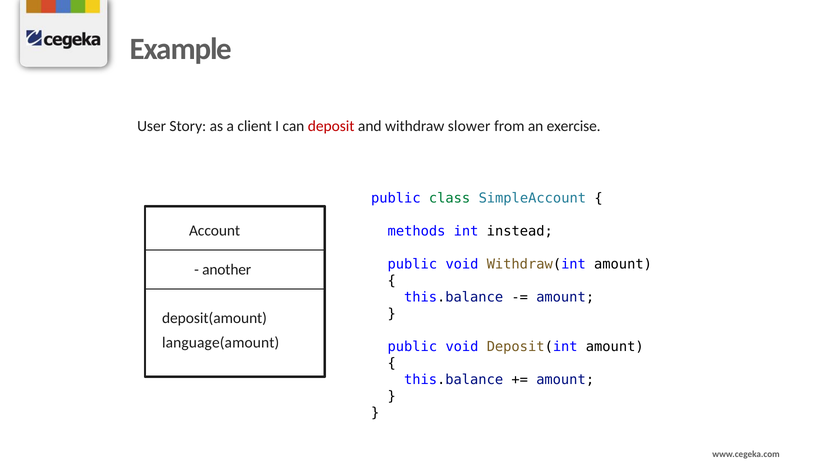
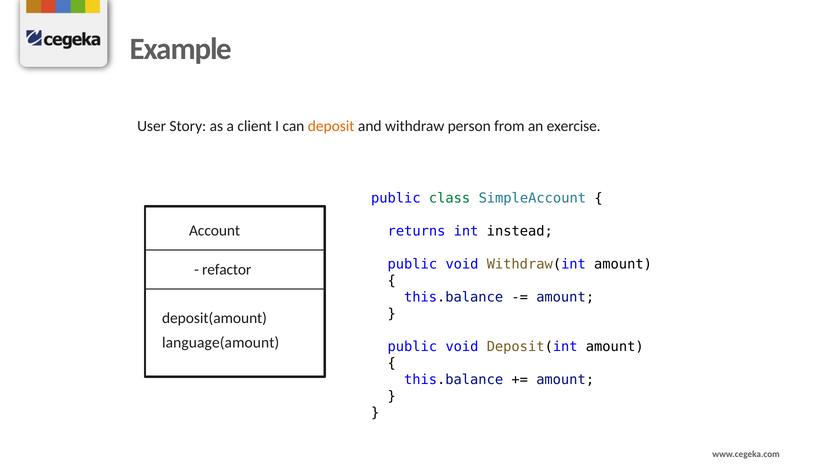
deposit colour: red -> orange
slower: slower -> person
methods: methods -> returns
another: another -> refactor
